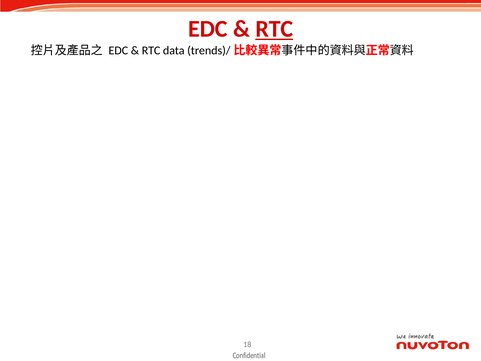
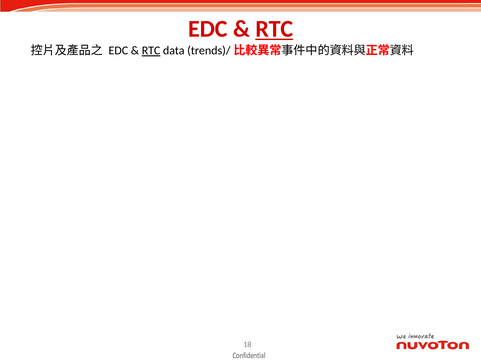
RTC at (151, 51) underline: none -> present
